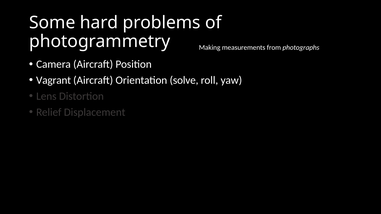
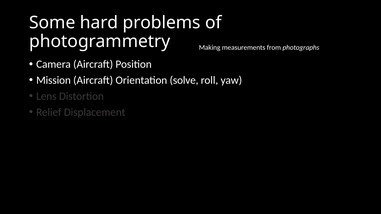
Vagrant: Vagrant -> Mission
